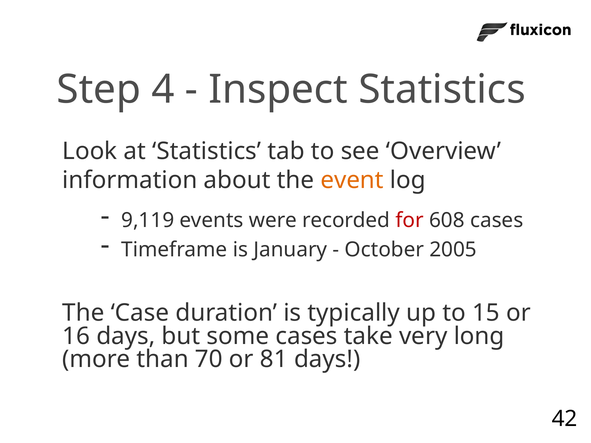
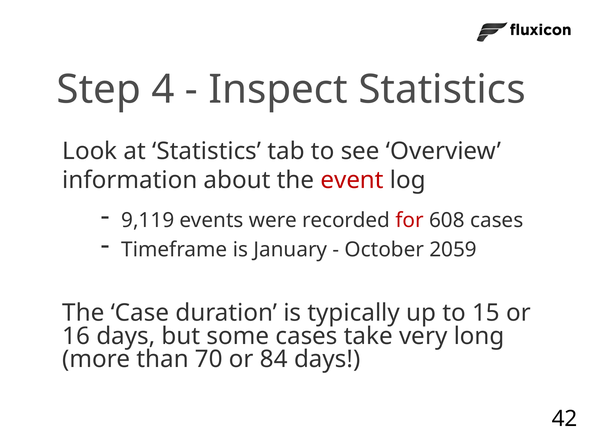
event colour: orange -> red
2005: 2005 -> 2059
81: 81 -> 84
